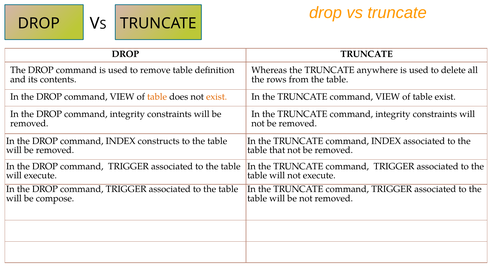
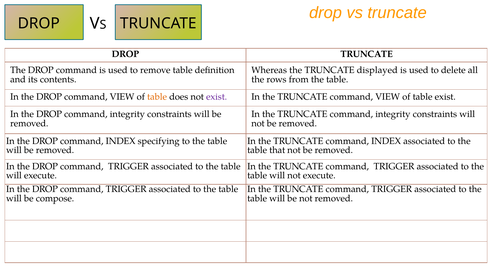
anywhere: anywhere -> displayed
exist at (217, 97) colour: orange -> purple
constructs: constructs -> specifying
